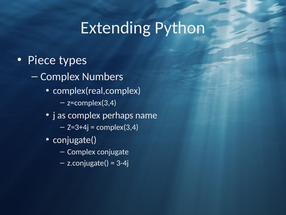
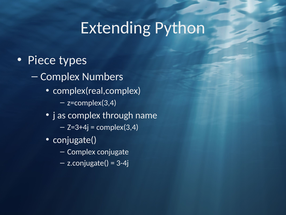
perhaps: perhaps -> through
